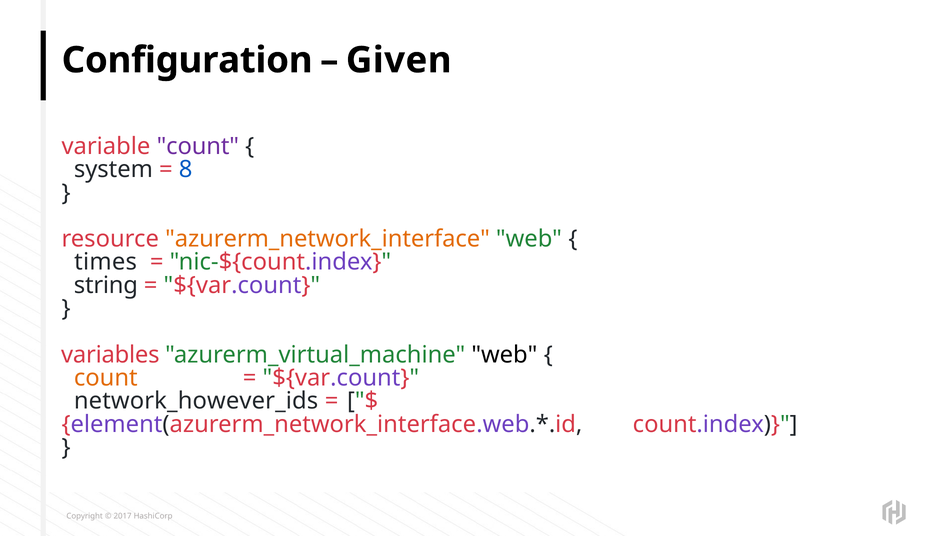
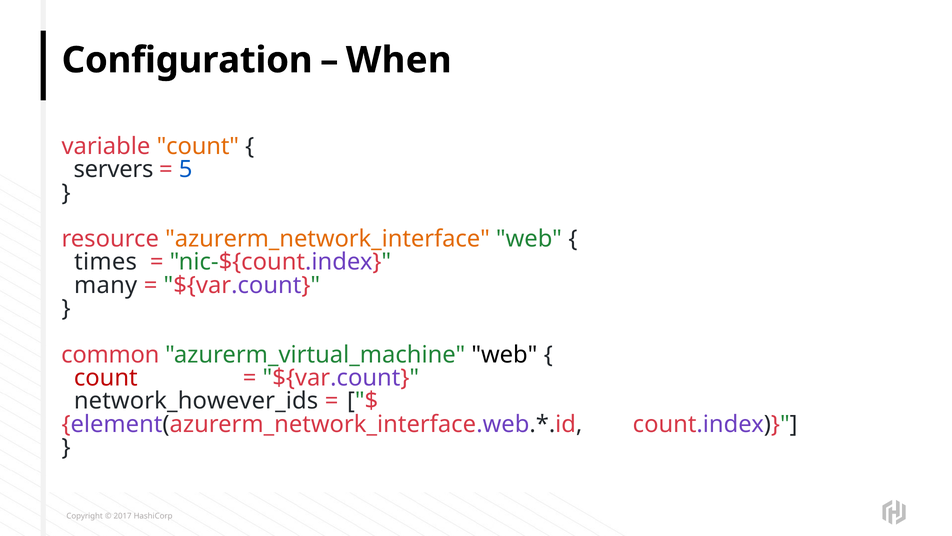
Given: Given -> When
count at (198, 146) colour: purple -> orange
system: system -> servers
8: 8 -> 5
string: string -> many
variables: variables -> common
count at (106, 378) colour: orange -> red
